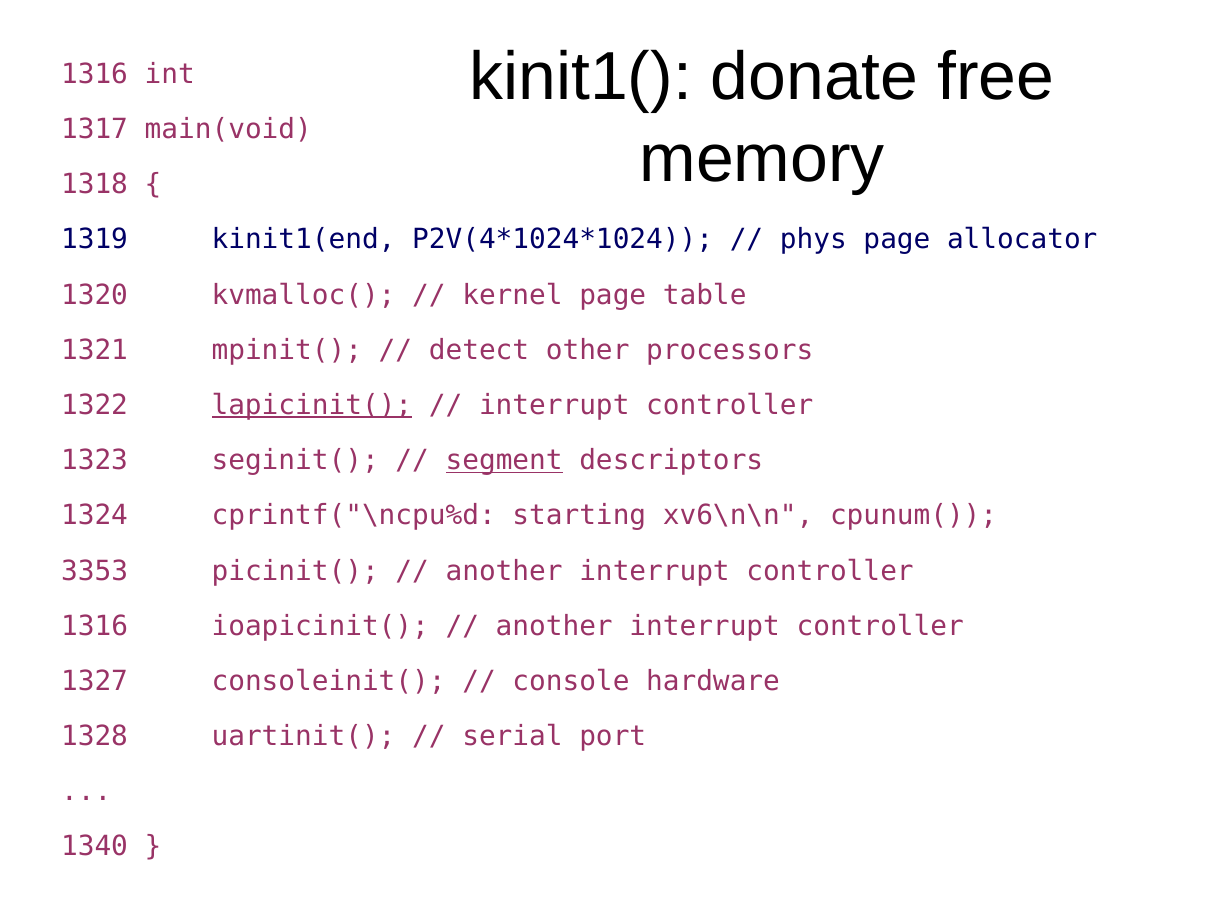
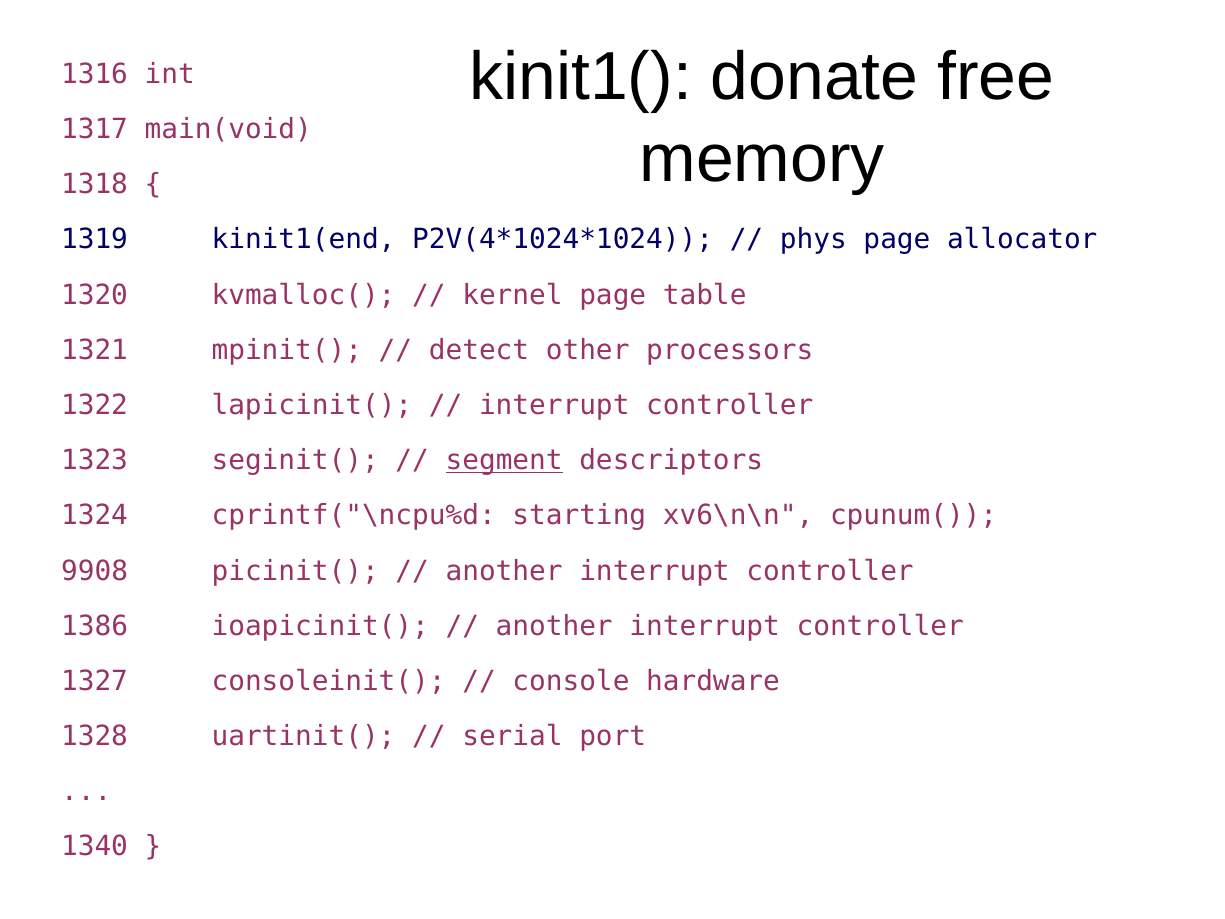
lapicinit( underline: present -> none
3353: 3353 -> 9908
1316 at (95, 626): 1316 -> 1386
